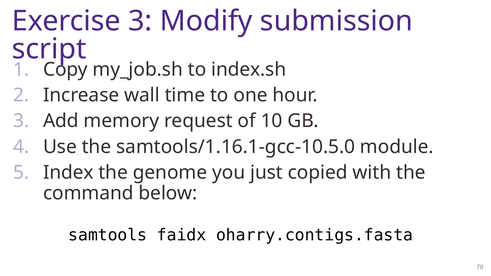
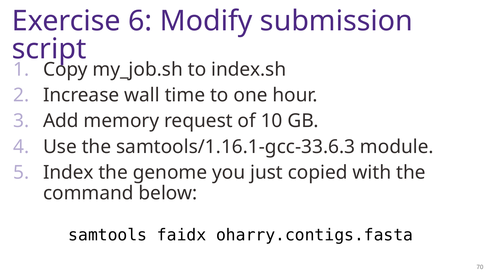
Exercise 3: 3 -> 6
samtools/1.16.1-gcc-10.5.0: samtools/1.16.1-gcc-10.5.0 -> samtools/1.16.1-gcc-33.6.3
